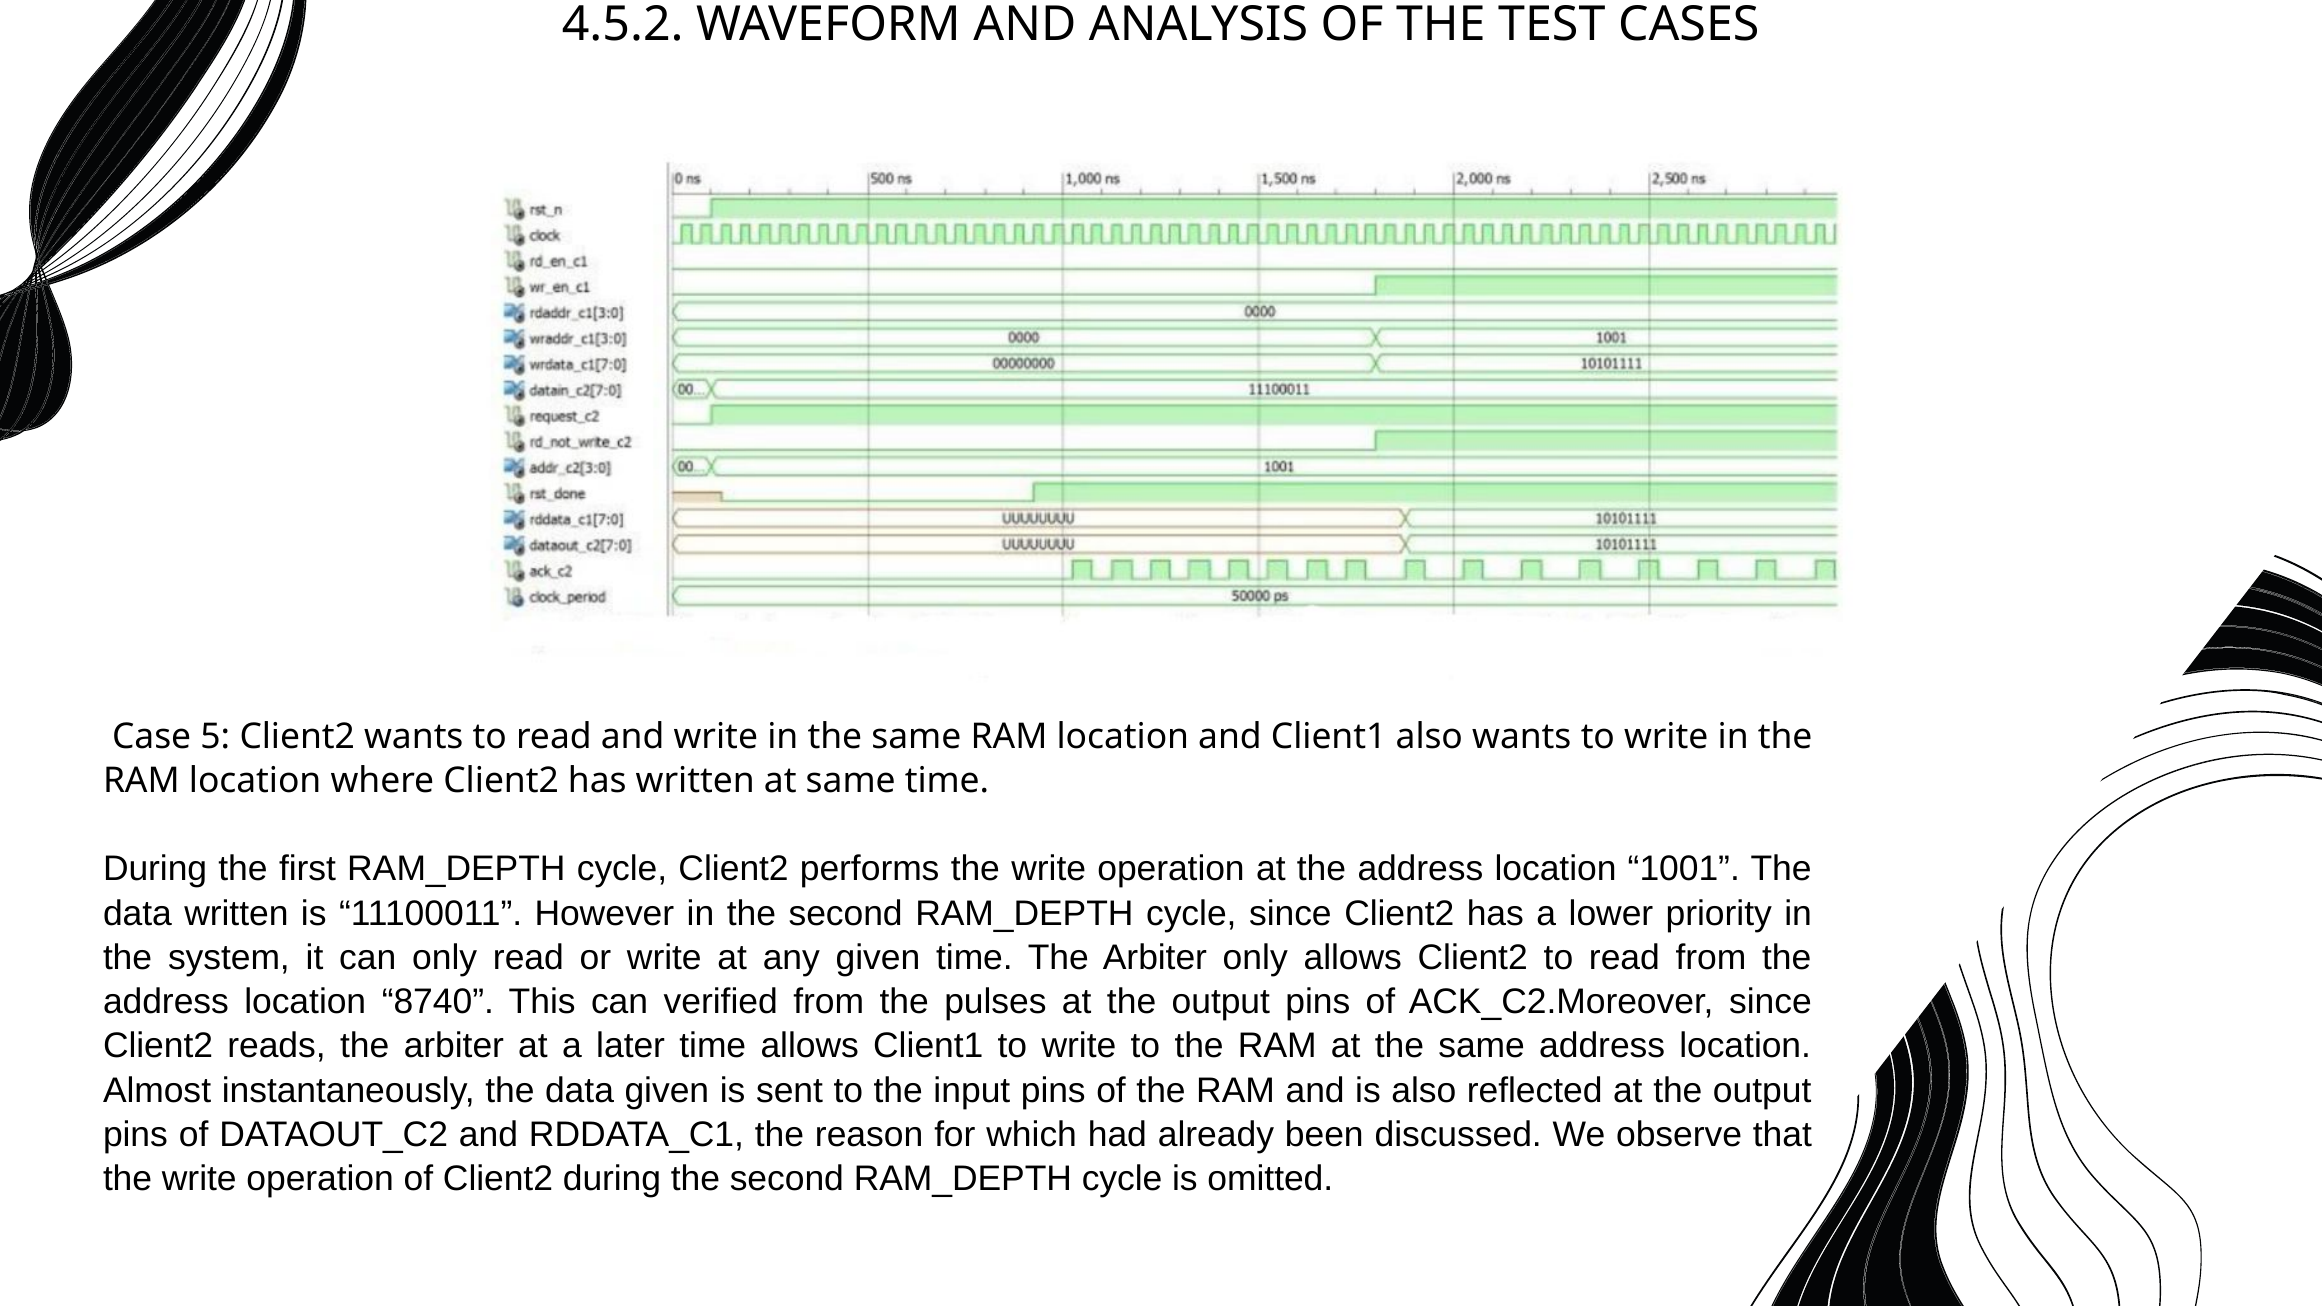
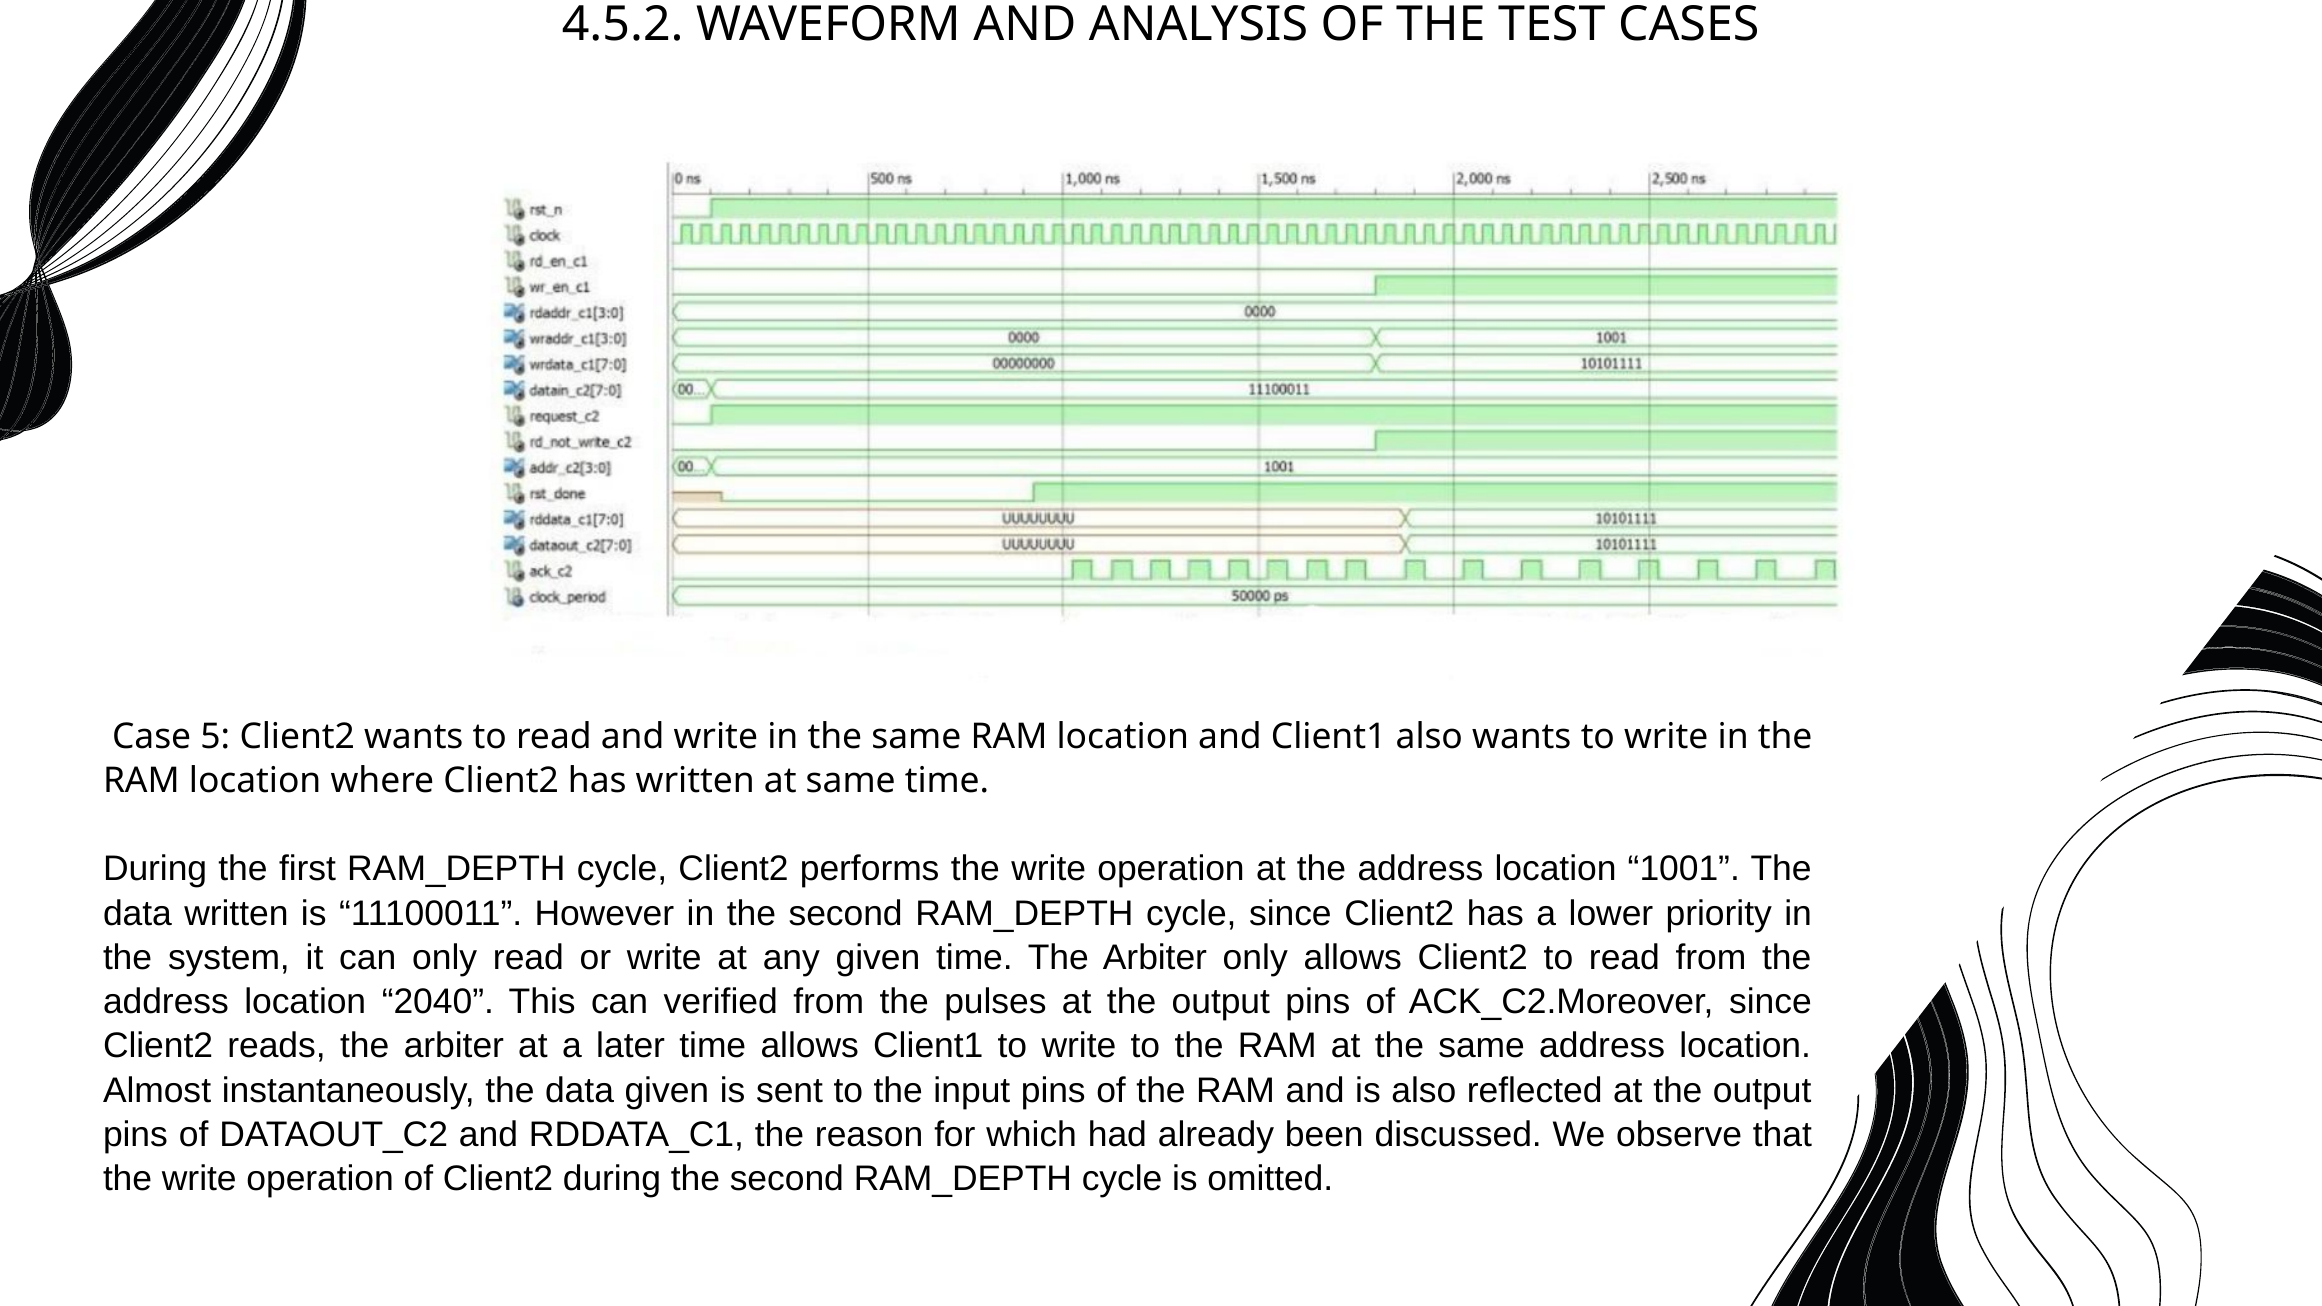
8740: 8740 -> 2040
